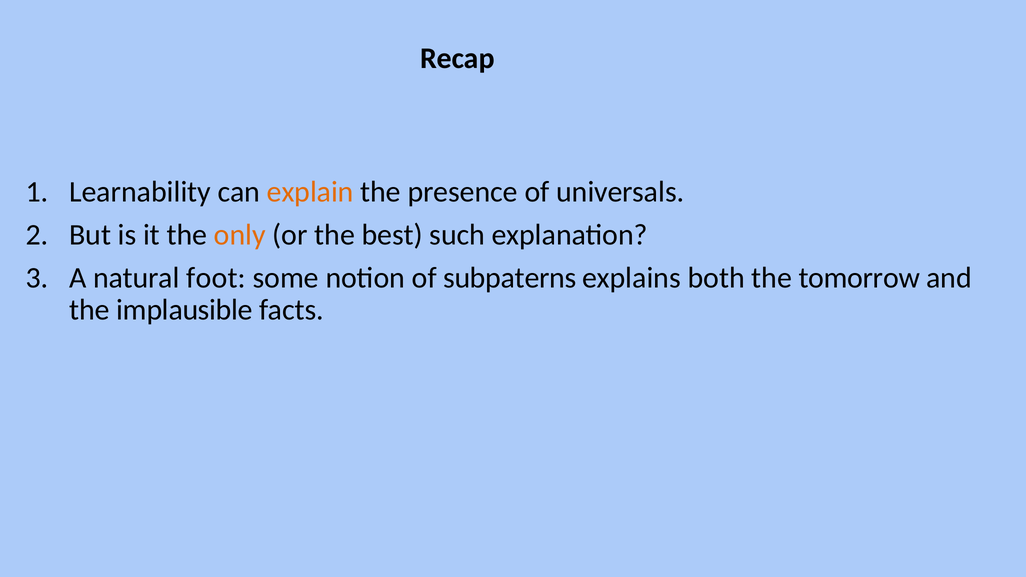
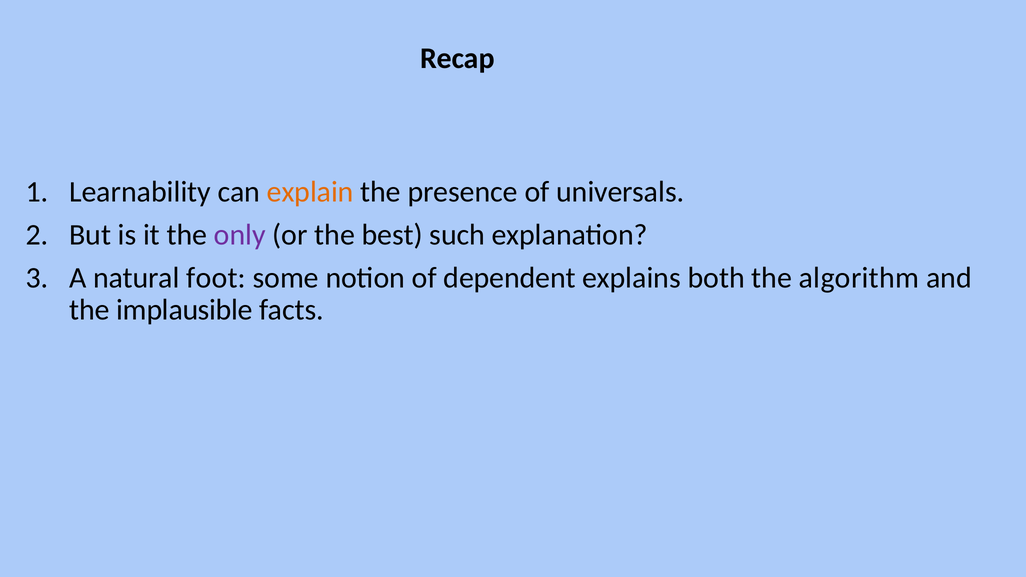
only colour: orange -> purple
subpaterns: subpaterns -> dependent
tomorrow: tomorrow -> algorithm
